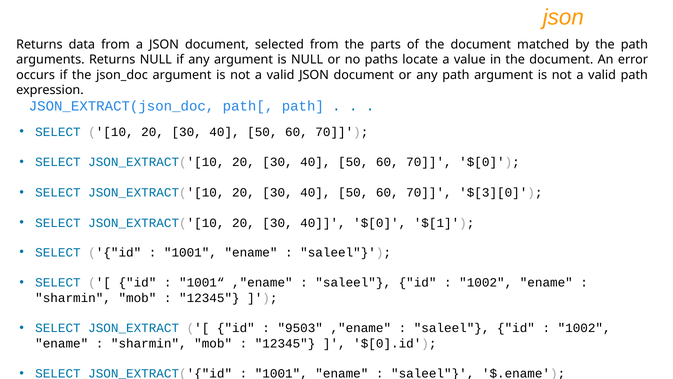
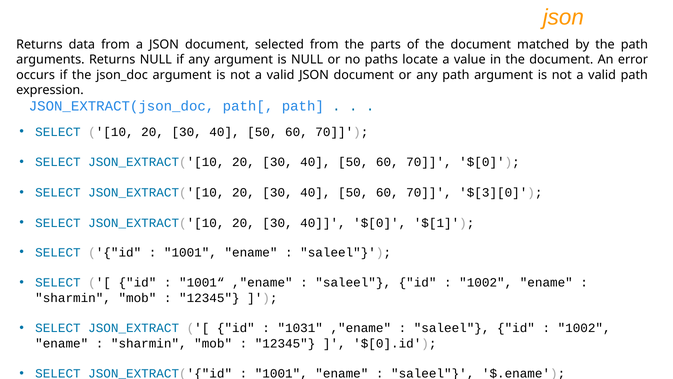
9503: 9503 -> 1031
